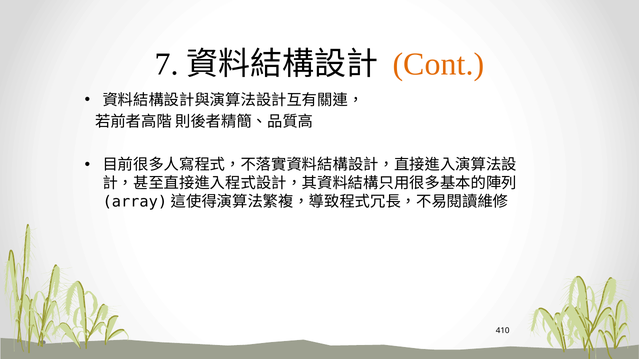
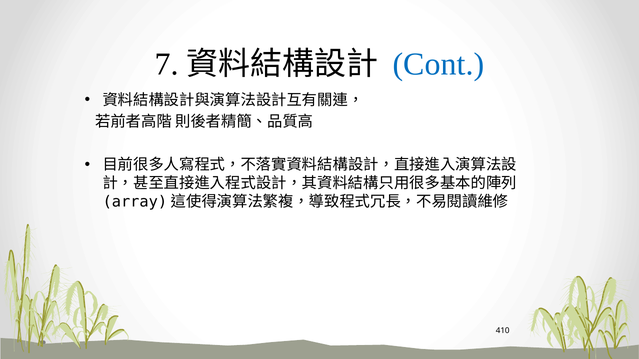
Cont colour: orange -> blue
